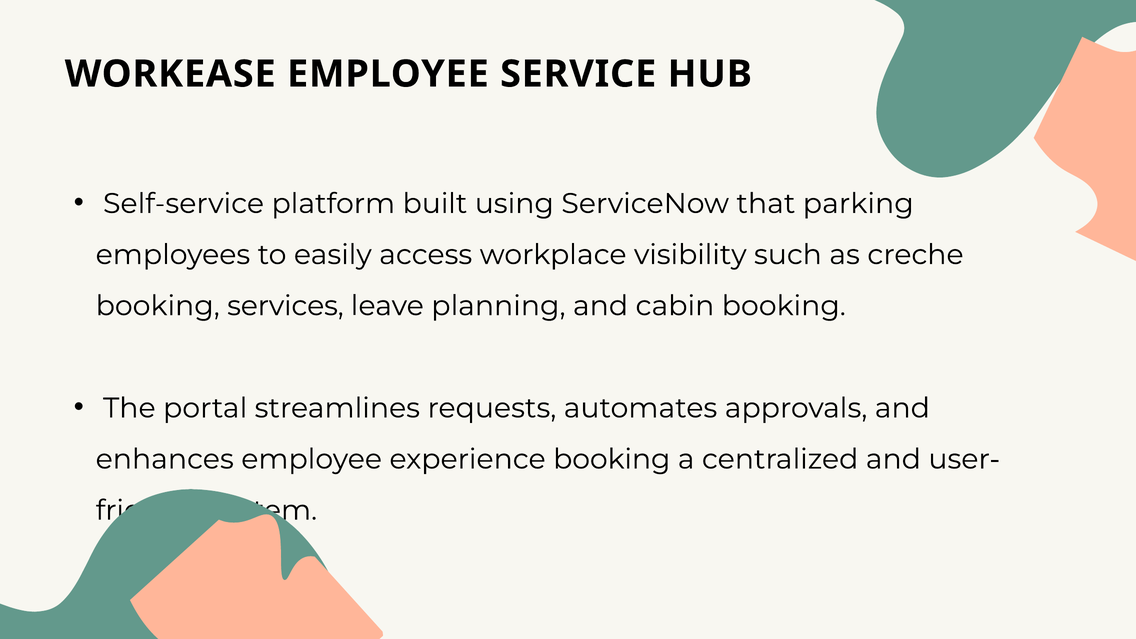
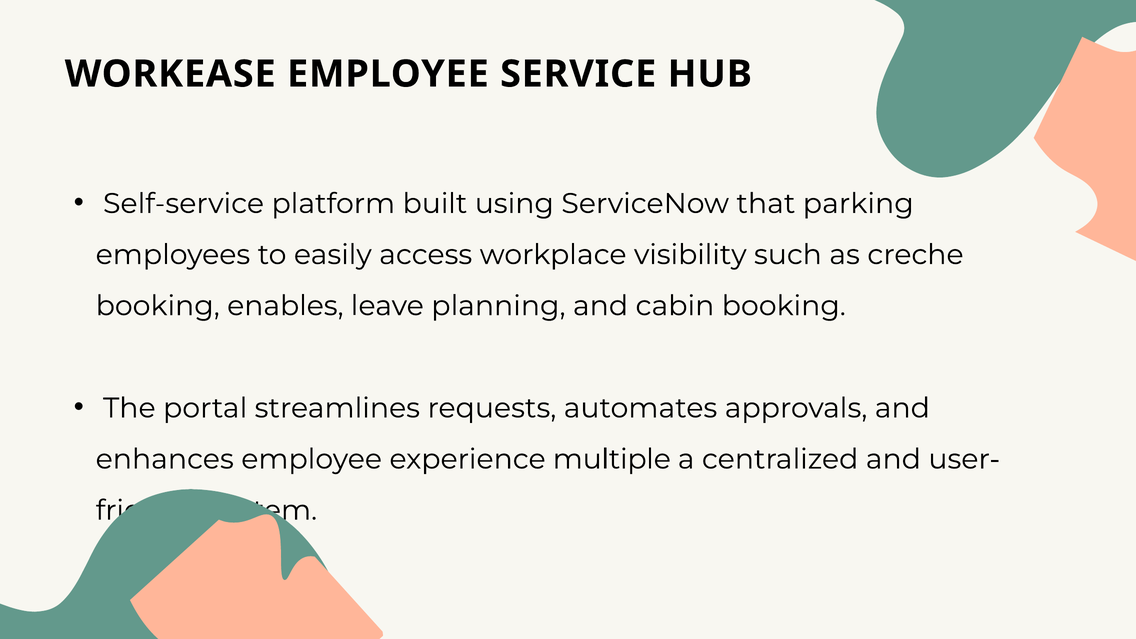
services: services -> enables
experience booking: booking -> multiple
